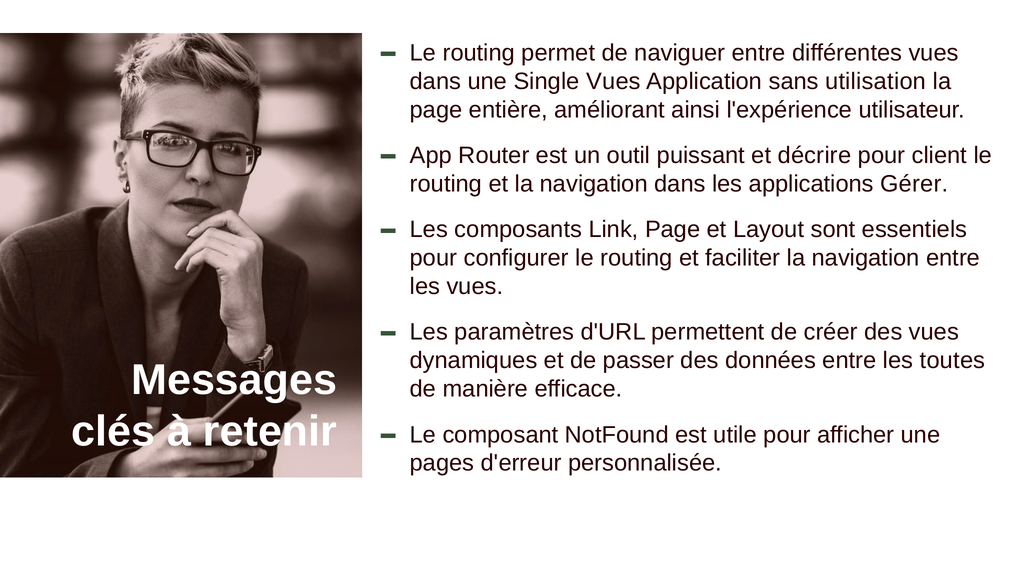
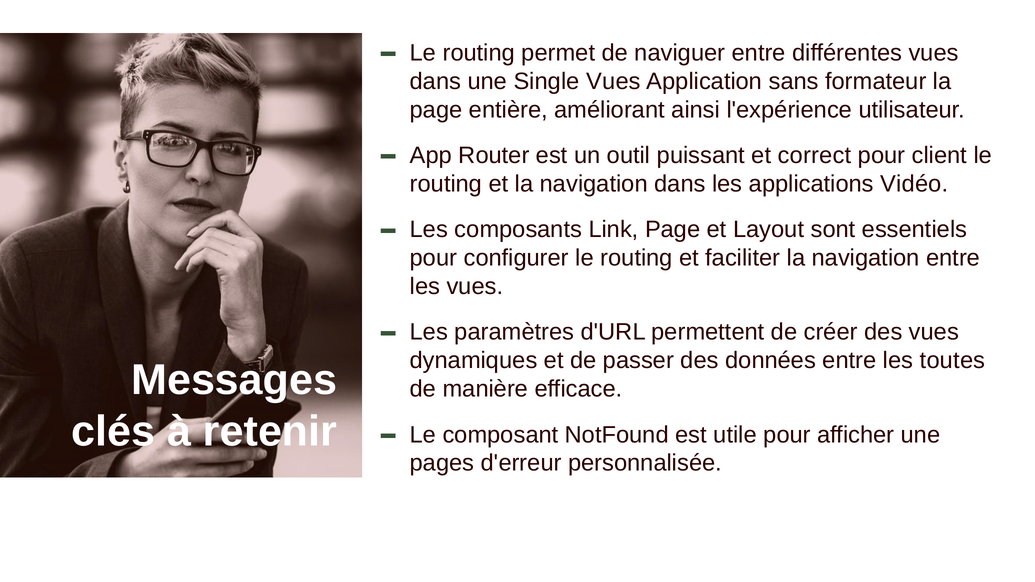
utilisation: utilisation -> formateur
décrire: décrire -> correct
Gérer: Gérer -> Vidéo
